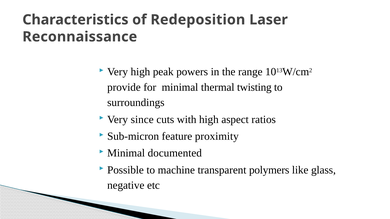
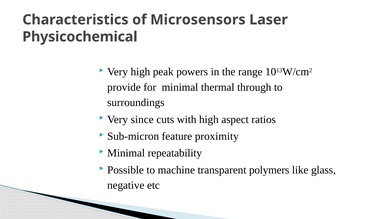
Redeposition: Redeposition -> Microsensors
Reconnaissance: Reconnaissance -> Physicochemical
twisting: twisting -> through
documented: documented -> repeatability
